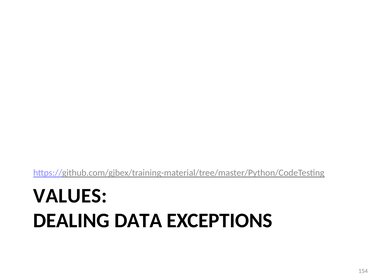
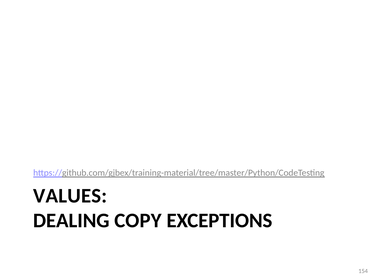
DATA: DATA -> COPY
